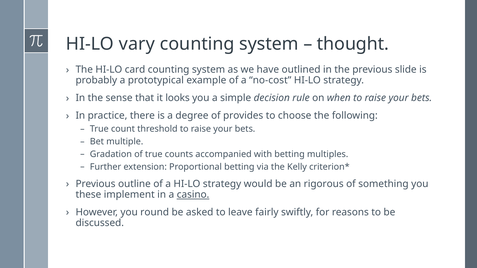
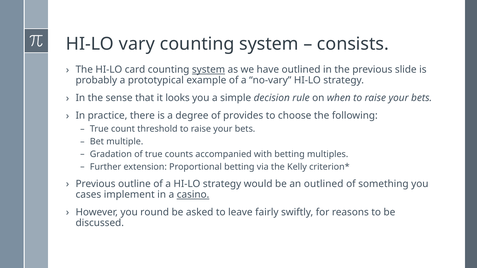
thought: thought -> consists
system at (209, 70) underline: none -> present
no-cost: no-cost -> no-vary
an rigorous: rigorous -> outlined
these: these -> cases
